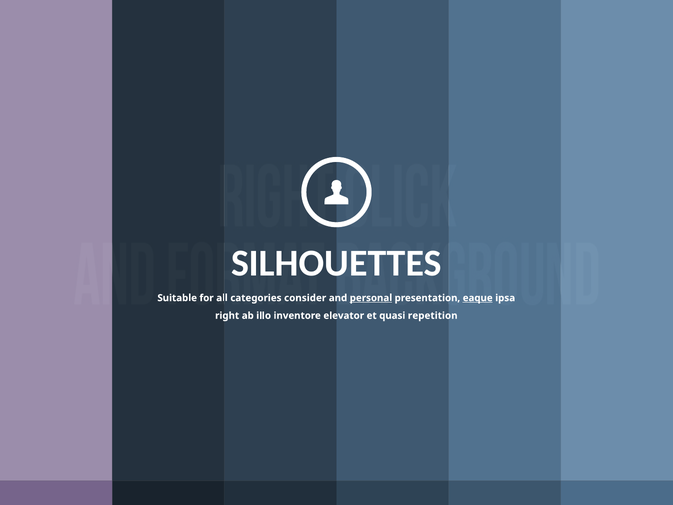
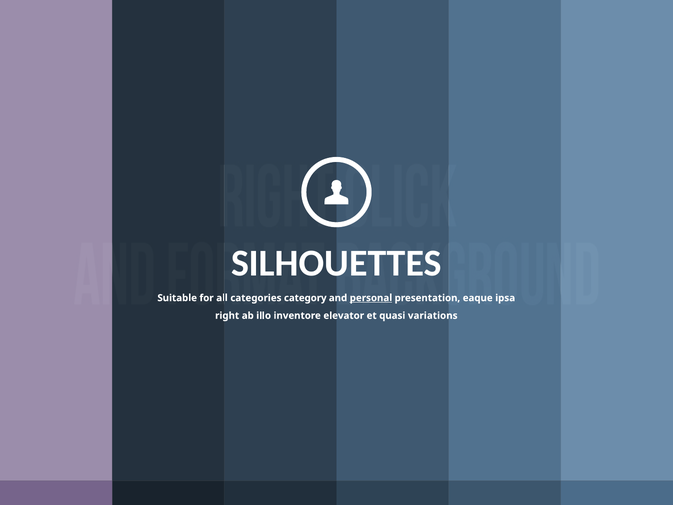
consider: consider -> category
eaque underline: present -> none
repetition: repetition -> variations
